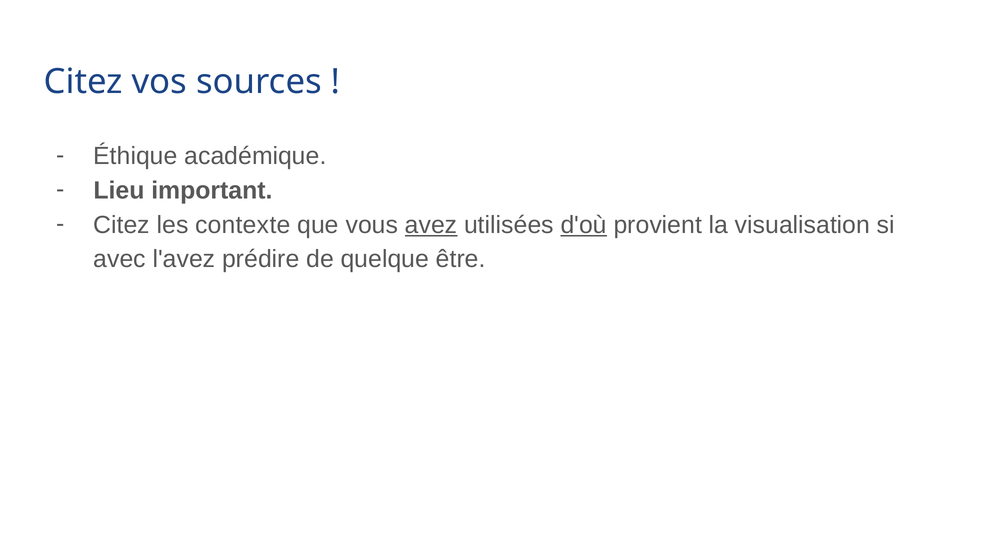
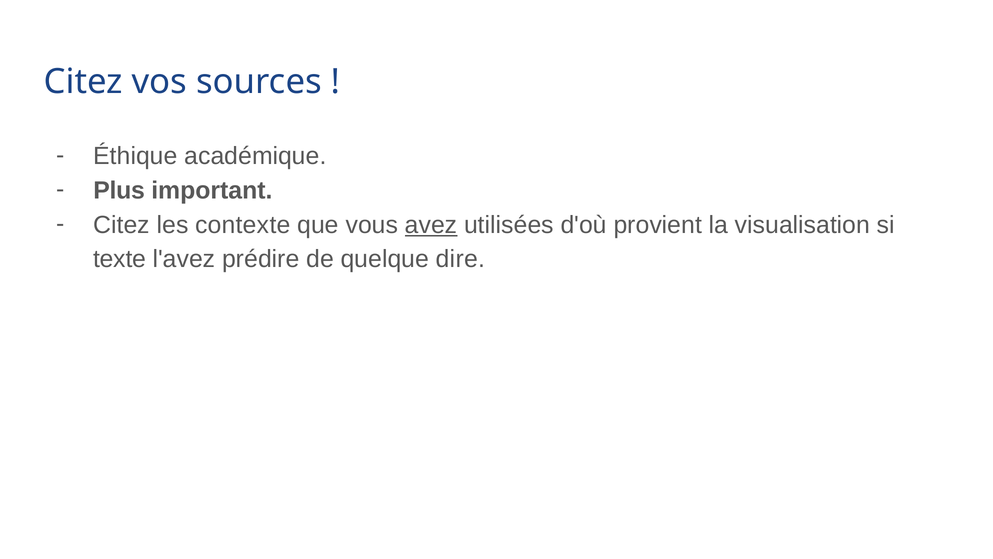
Lieu: Lieu -> Plus
d'où underline: present -> none
avec: avec -> texte
être: être -> dire
